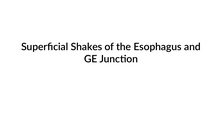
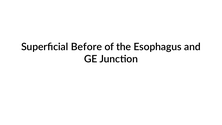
Shakes: Shakes -> Before
